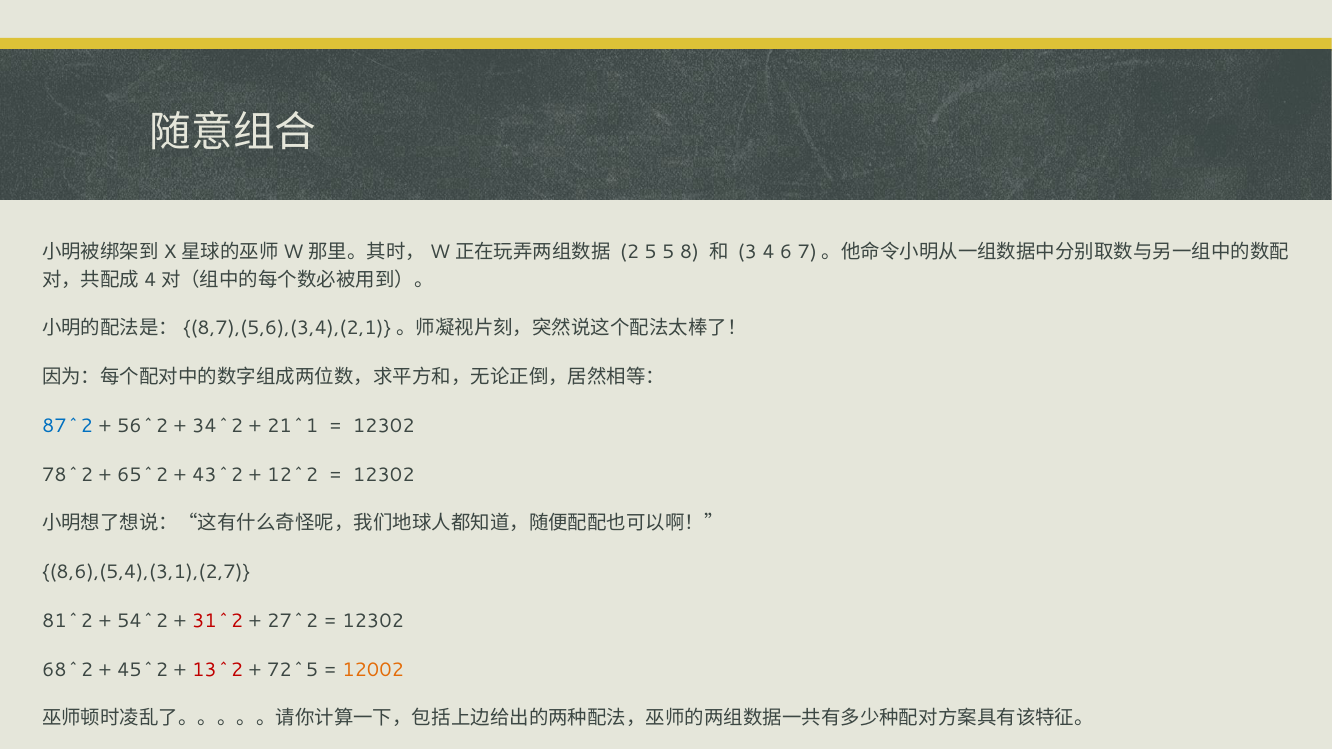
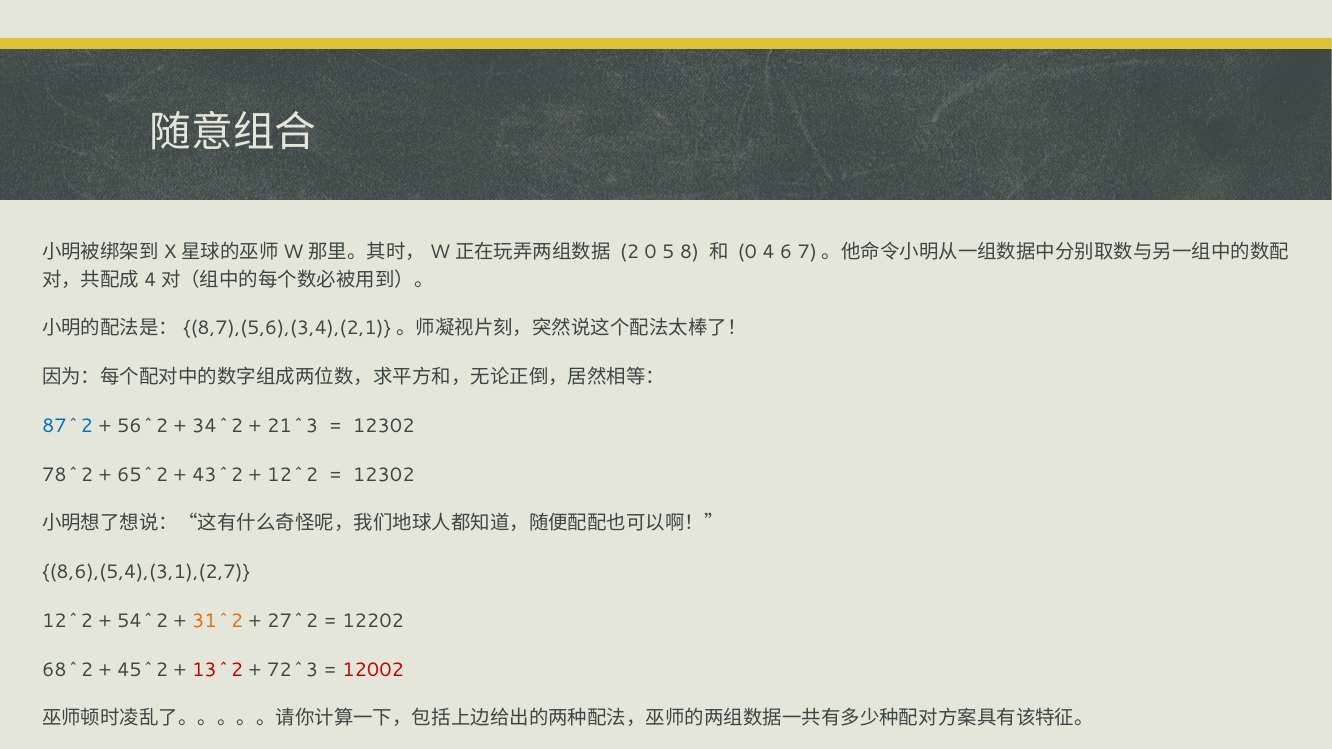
2 5: 5 -> 0
3 at (747, 252): 3 -> 0
21^1: 21^1 -> 21^3
81^2 at (68, 621): 81^2 -> 12^2
31^2 colour: red -> orange
12302 at (373, 621): 12302 -> 12202
72^5: 72^5 -> 72^3
12002 colour: orange -> red
